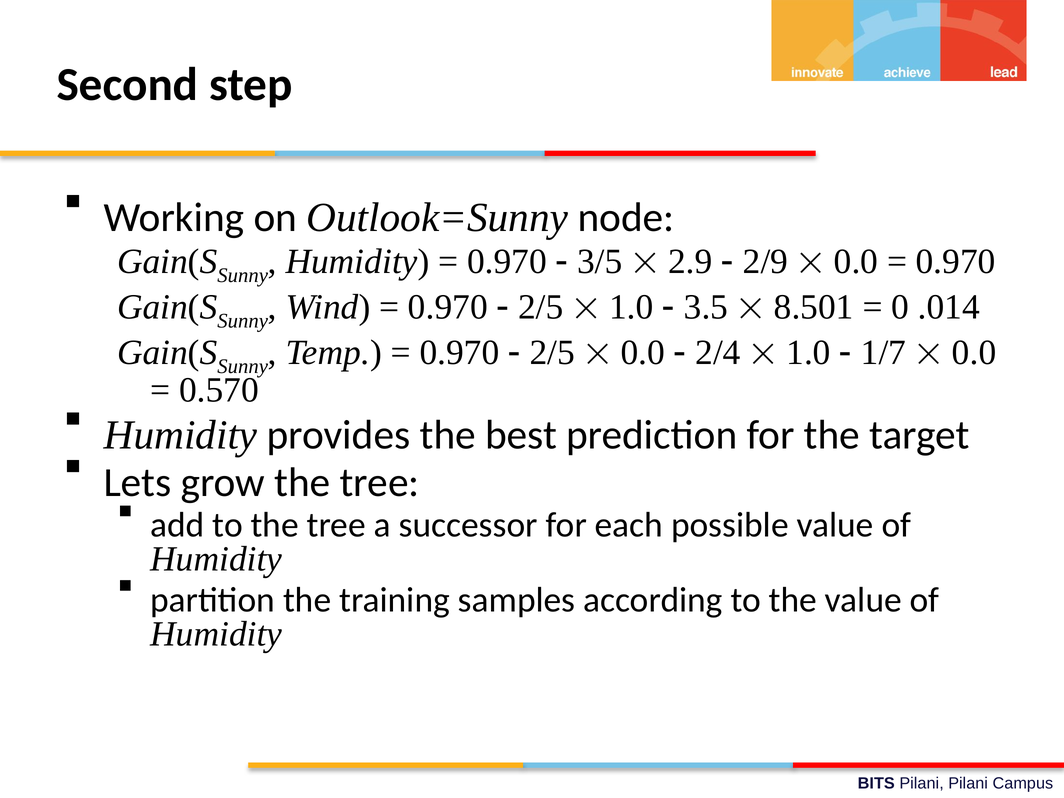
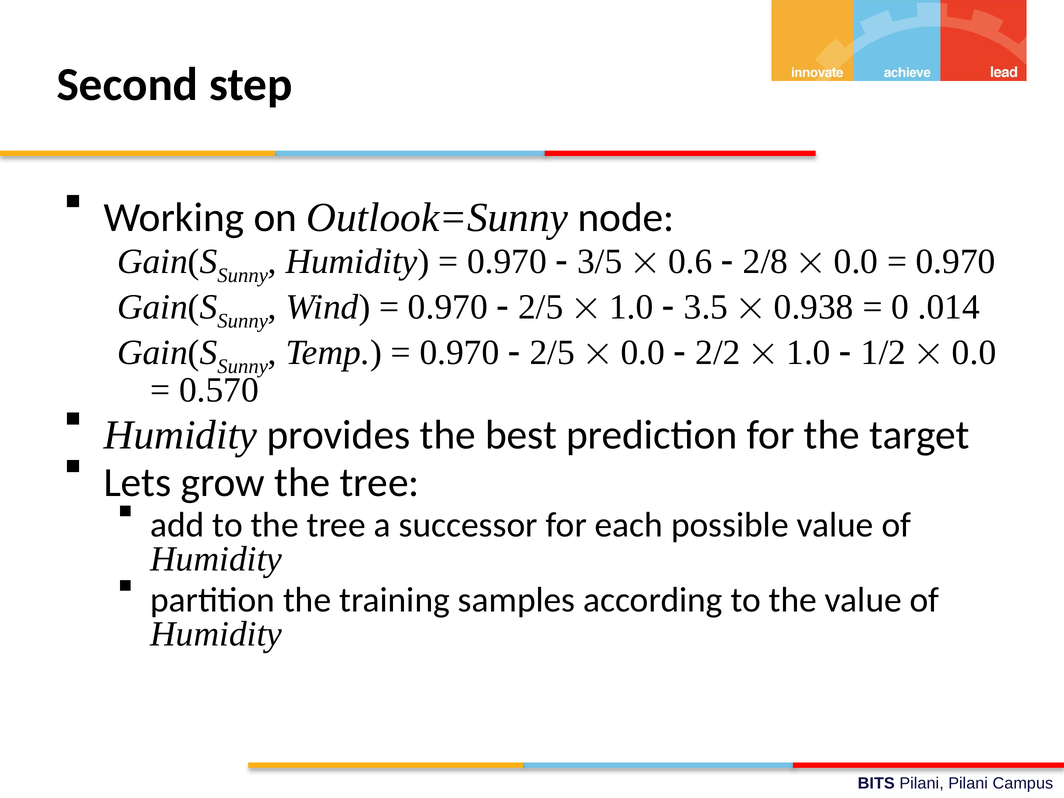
2.9: 2.9 -> 0.6
2/9: 2/9 -> 2/8
8.501: 8.501 -> 0.938
2/4: 2/4 -> 2/2
1/7: 1/7 -> 1/2
